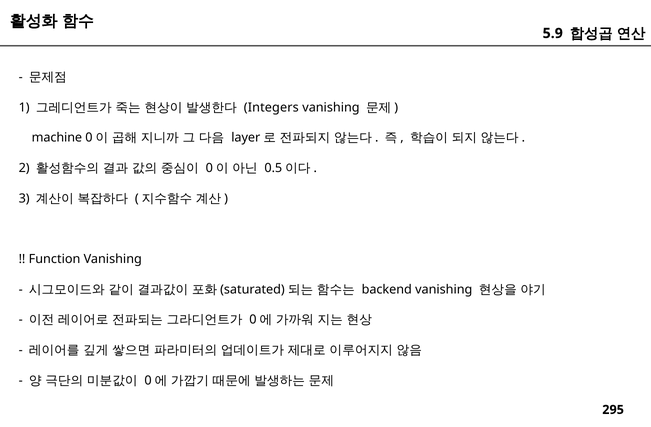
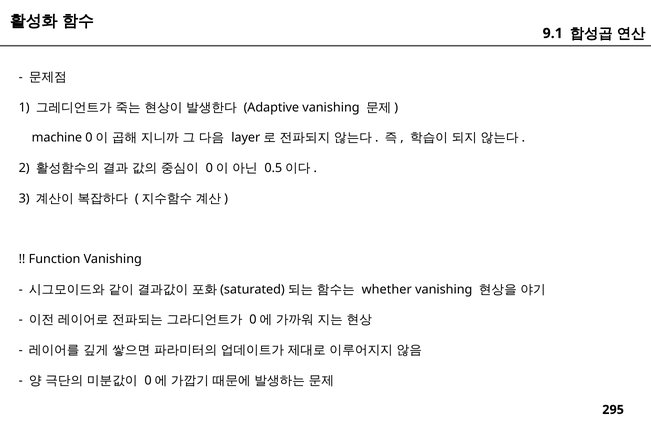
5.9: 5.9 -> 9.1
Integers: Integers -> Adaptive
backend: backend -> whether
